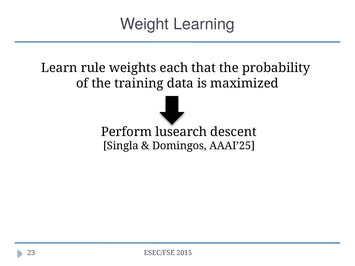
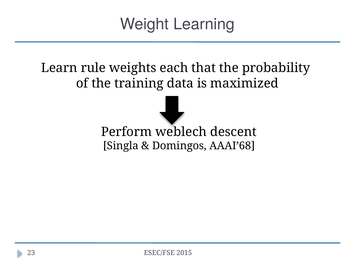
lusearch: lusearch -> weblech
AAAI’25: AAAI’25 -> AAAI’68
